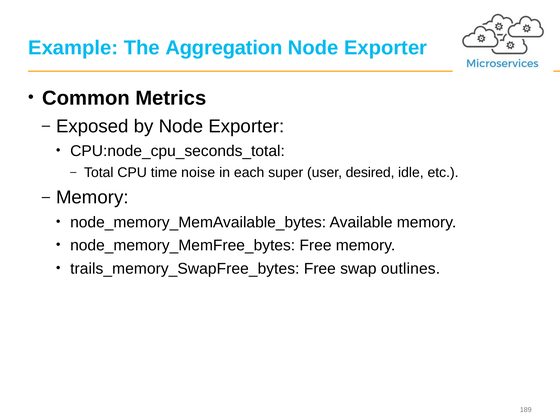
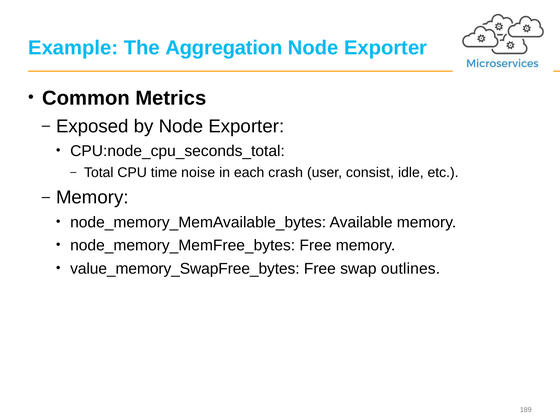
super: super -> crash
desired: desired -> consist
trails_memory_SwapFree_bytes: trails_memory_SwapFree_bytes -> value_memory_SwapFree_bytes
